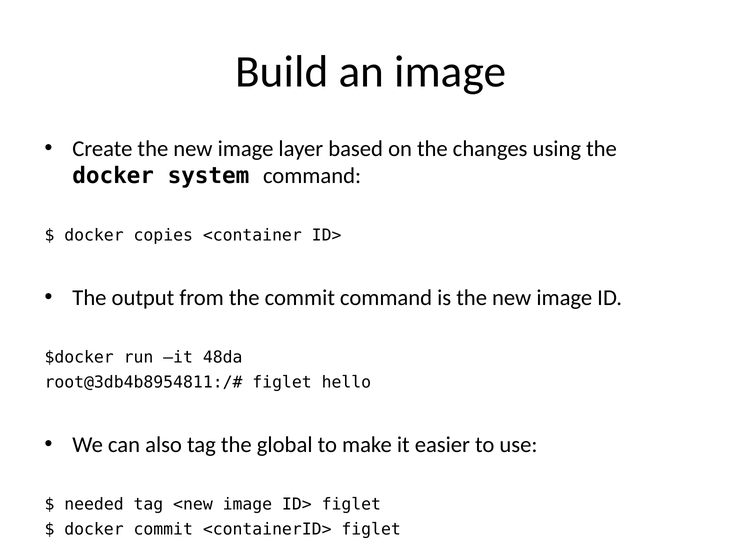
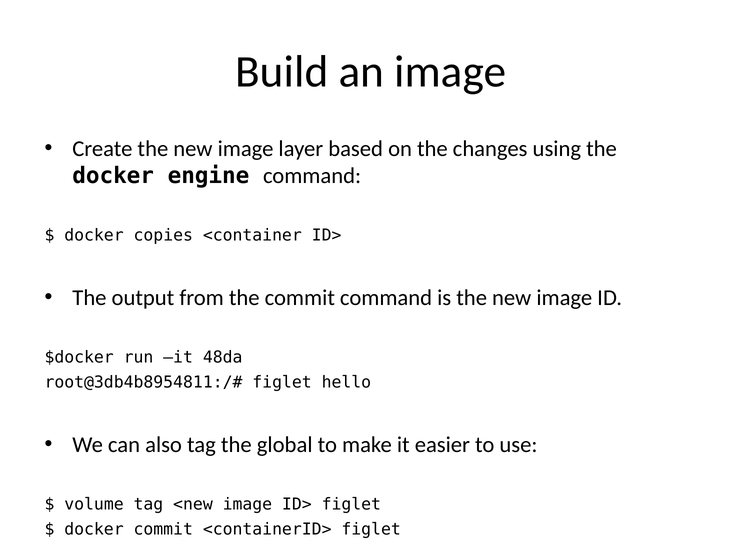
system: system -> engine
needed: needed -> volume
